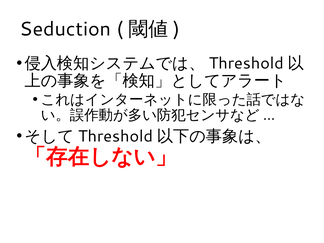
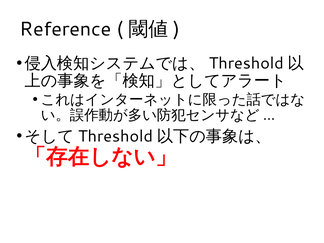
Seduction: Seduction -> Reference
